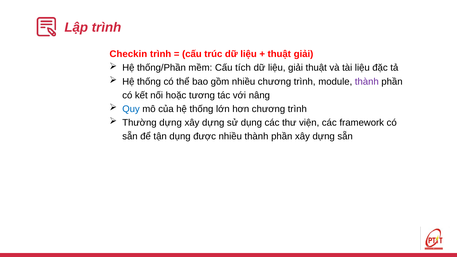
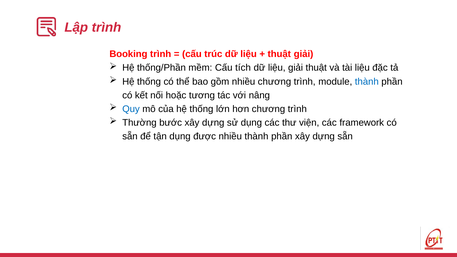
Checkin: Checkin -> Booking
thành at (367, 82) colour: purple -> blue
Thường dựng: dựng -> bước
